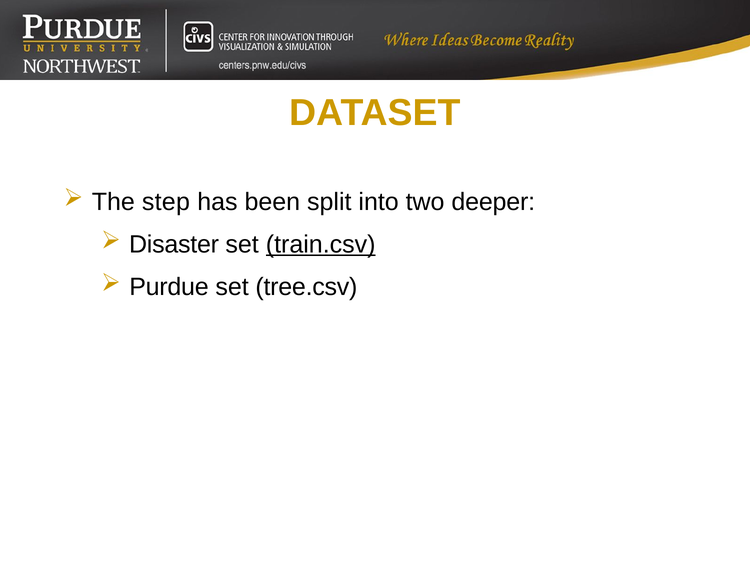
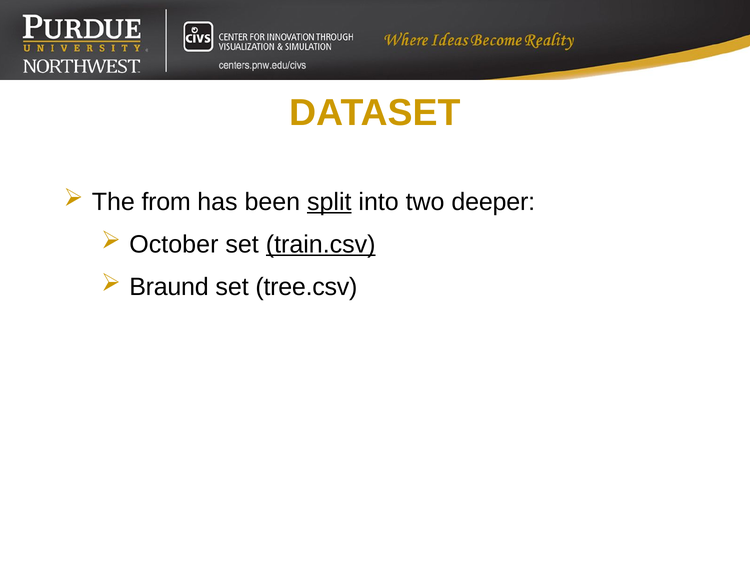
step: step -> from
split underline: none -> present
Disaster: Disaster -> October
Purdue: Purdue -> Braund
